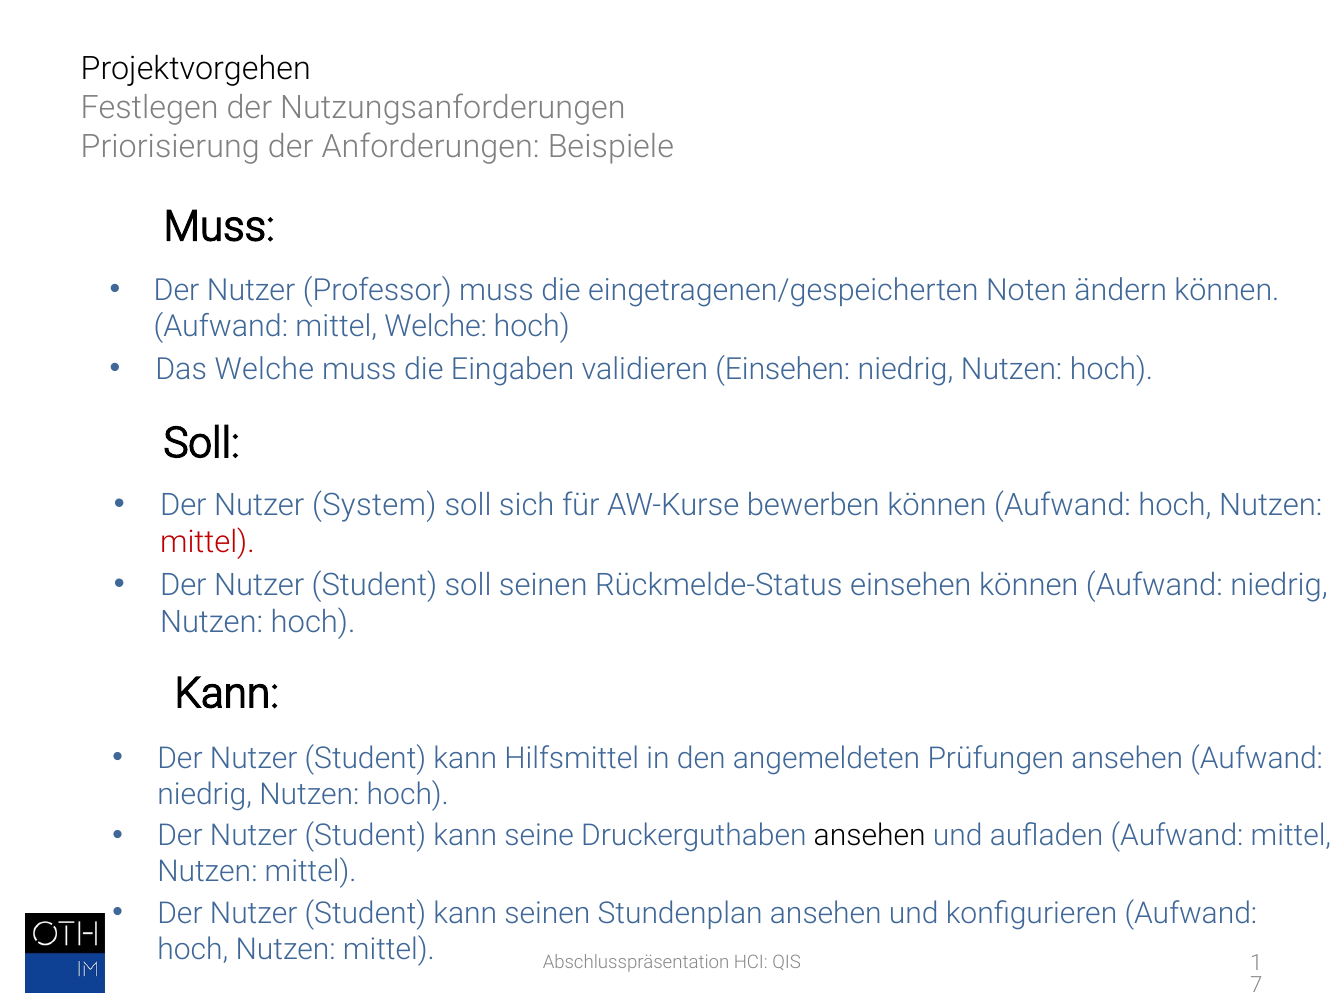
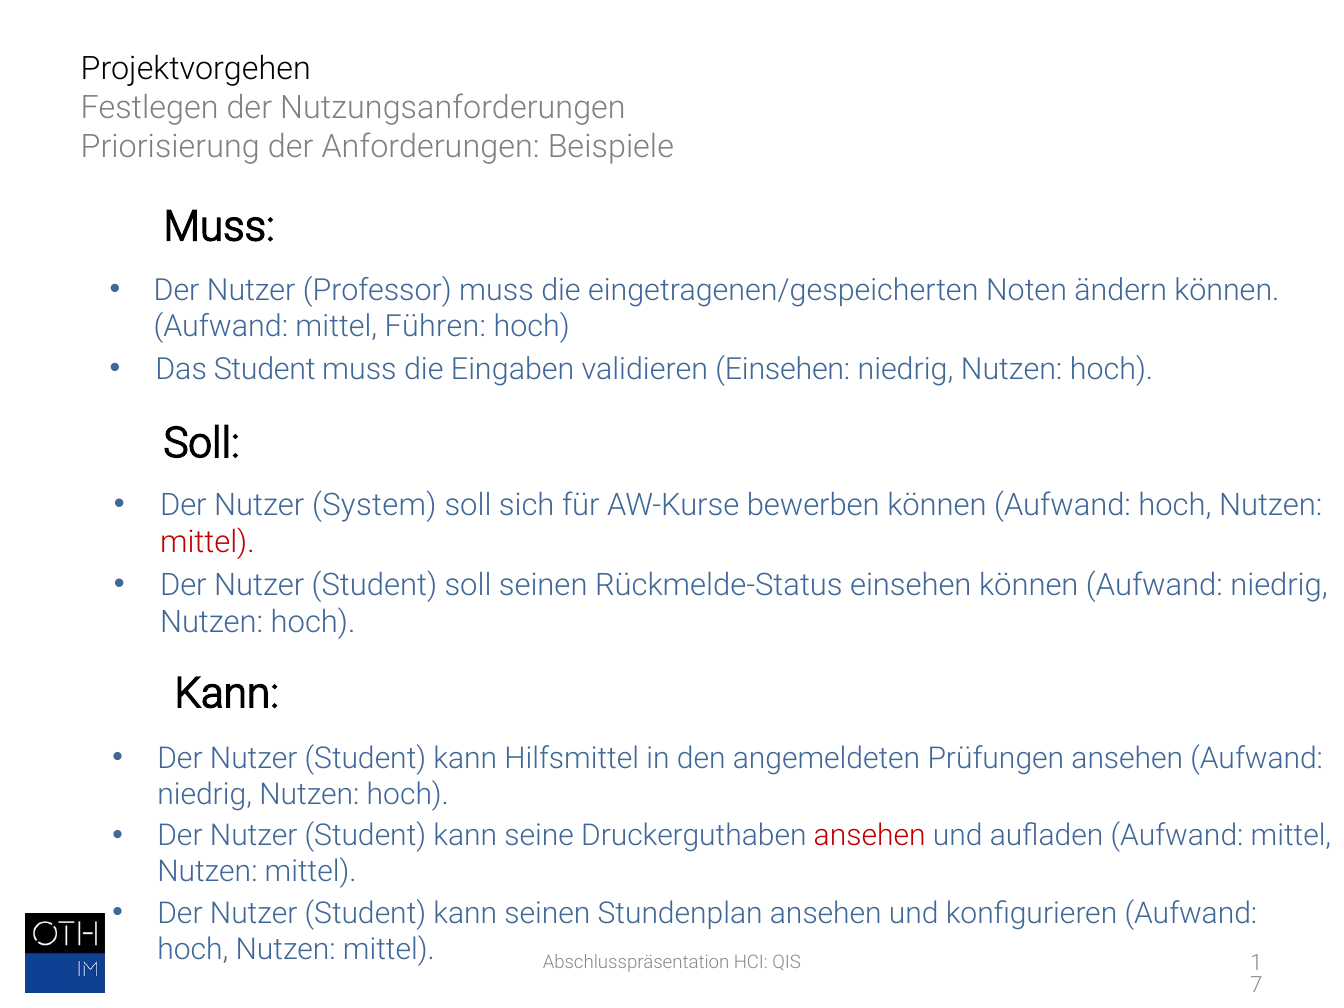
mittel Welche: Welche -> Führen
Das Welche: Welche -> Student
ansehen at (870, 836) colour: black -> red
